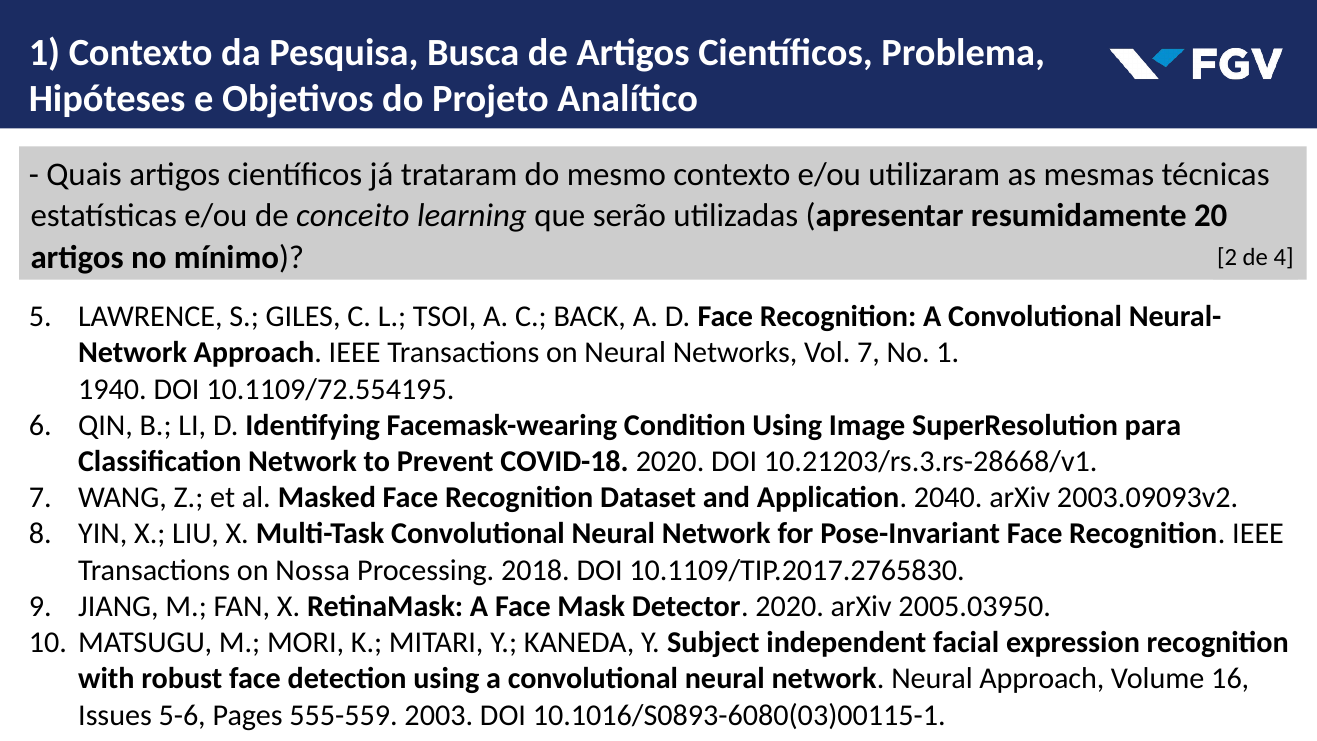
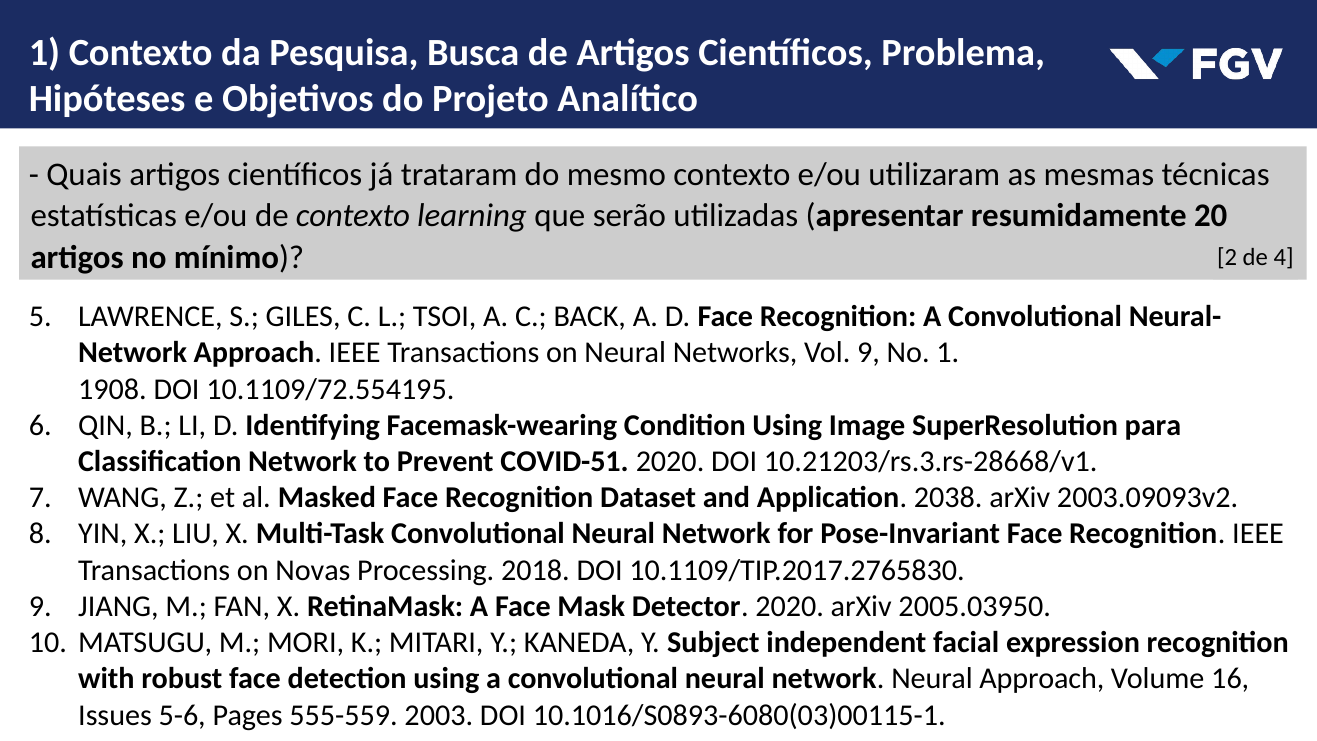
de conceito: conceito -> contexto
Vol 7: 7 -> 9
1940: 1940 -> 1908
COVID-18: COVID-18 -> COVID-51
2040: 2040 -> 2038
Nossa: Nossa -> Novas
